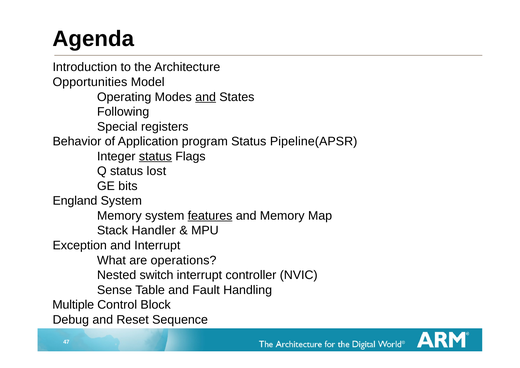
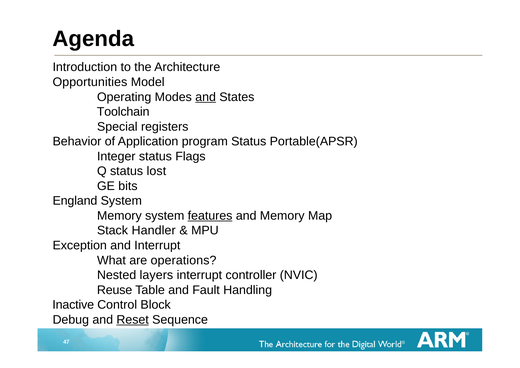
Following: Following -> Toolchain
Pipeline(APSR: Pipeline(APSR -> Portable(APSR
status at (155, 156) underline: present -> none
switch: switch -> layers
Sense: Sense -> Reuse
Multiple: Multiple -> Inactive
Reset underline: none -> present
